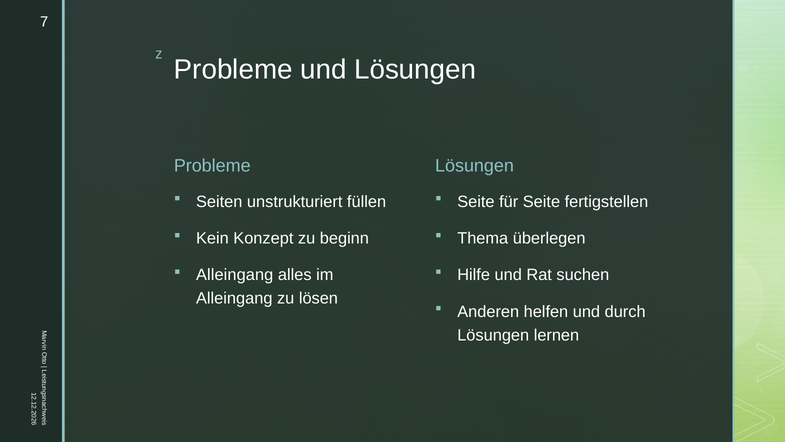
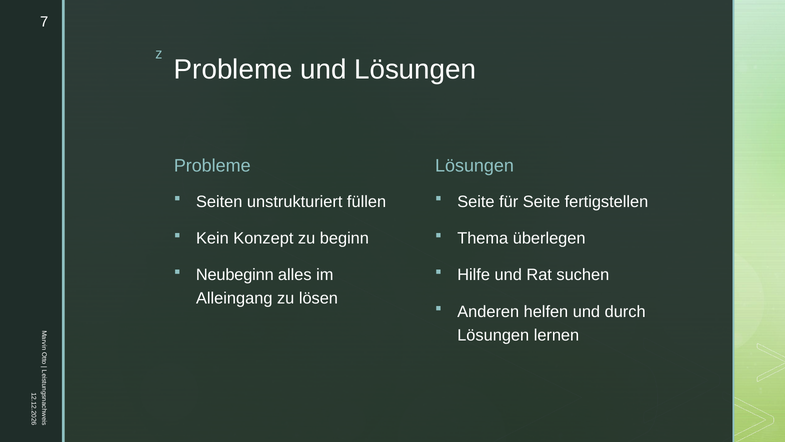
Alleingang at (235, 275): Alleingang -> Neubeginn
